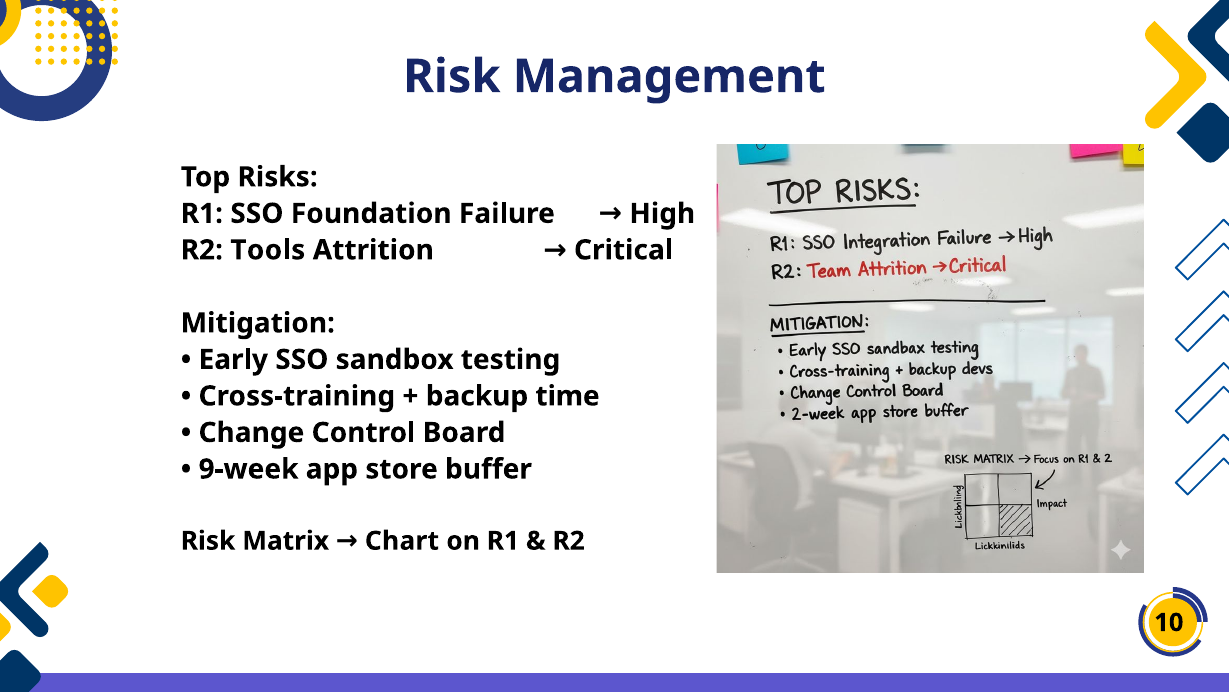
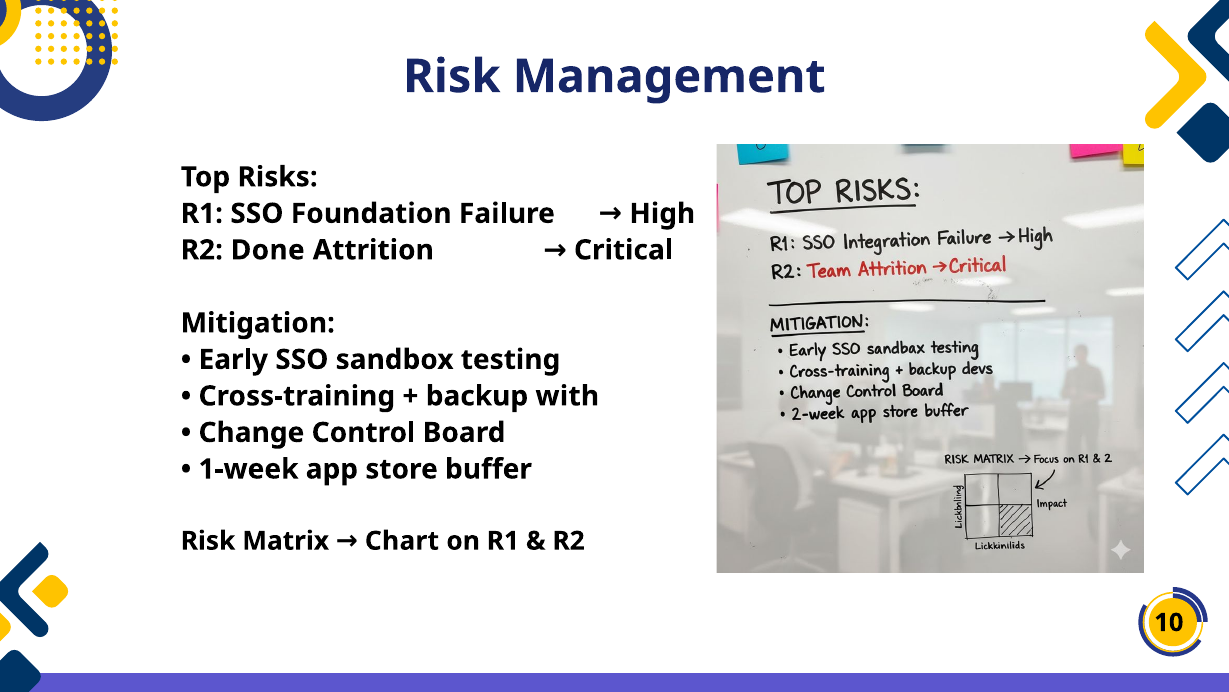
Tools: Tools -> Done
time: time -> with
9-week: 9-week -> 1-week
